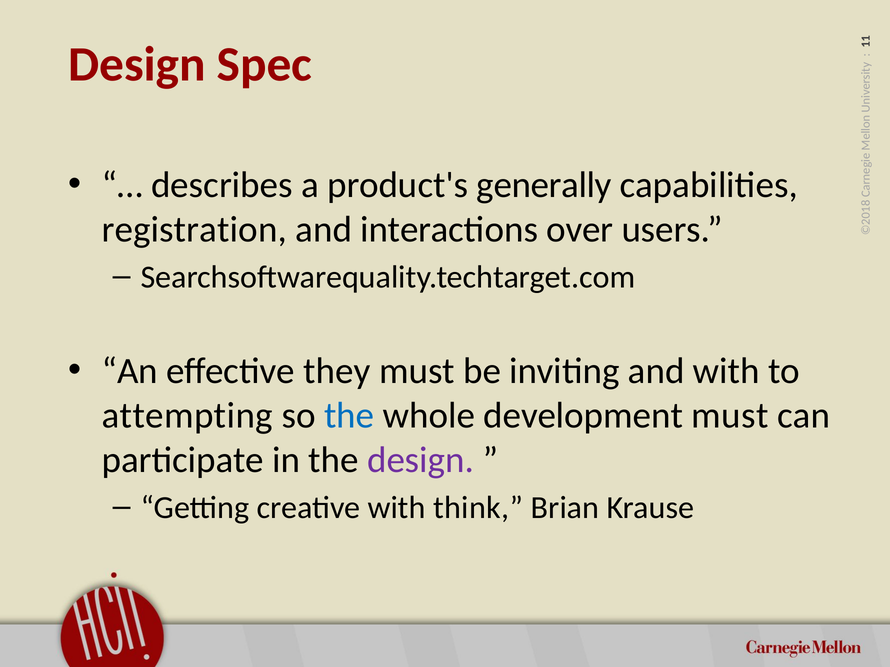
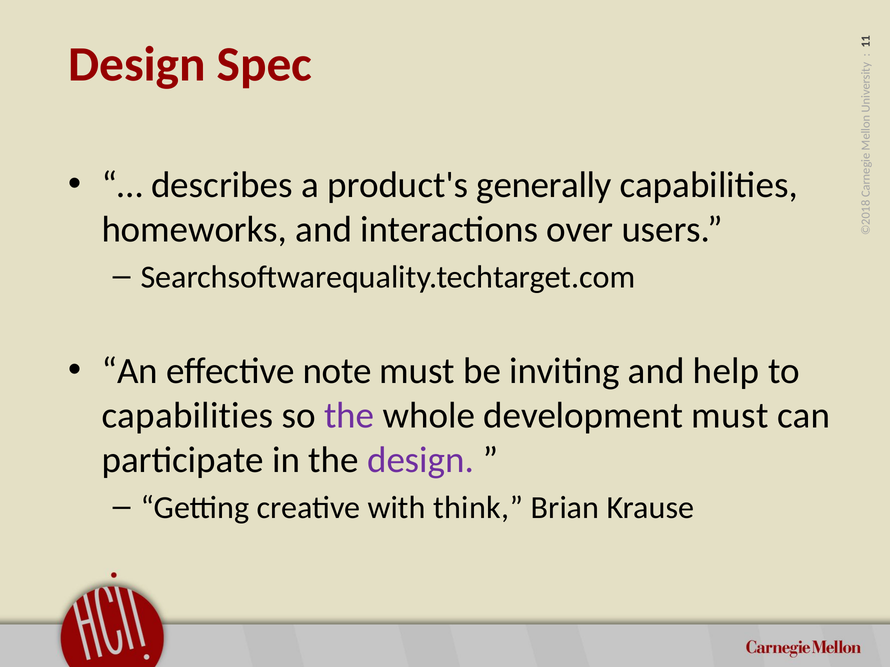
registration: registration -> homeworks
they: they -> note
and with: with -> help
attempting at (187, 416): attempting -> capabilities
the at (349, 416) colour: blue -> purple
